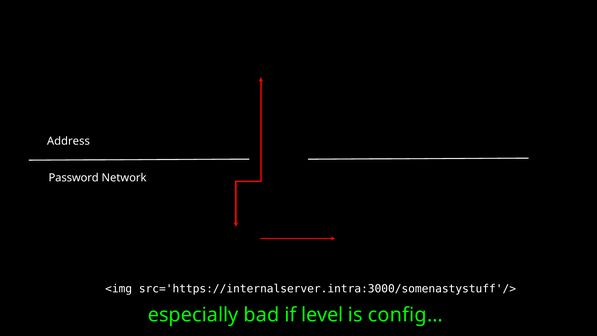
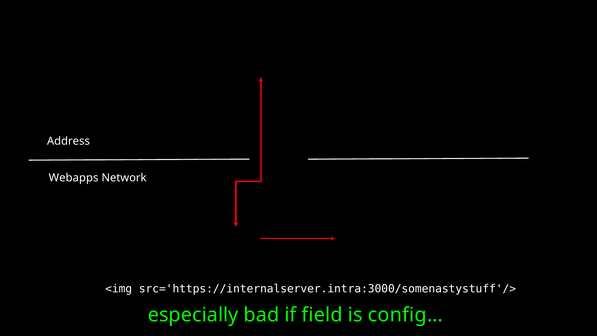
Password: Password -> Webapps
level: level -> field
